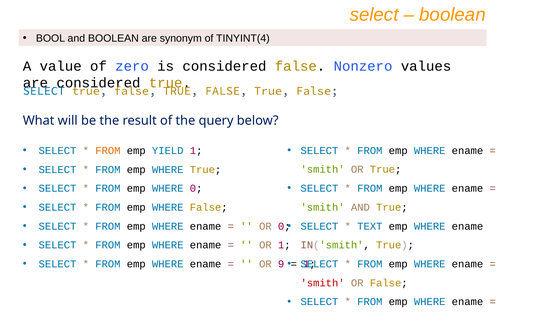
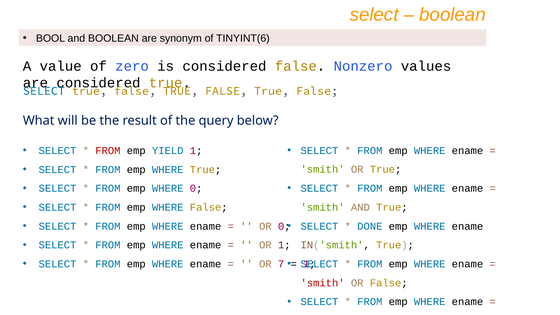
TINYINT(4: TINYINT(4 -> TINYINT(6
FROM at (108, 151) colour: orange -> red
TEXT: TEXT -> DONE
9: 9 -> 7
